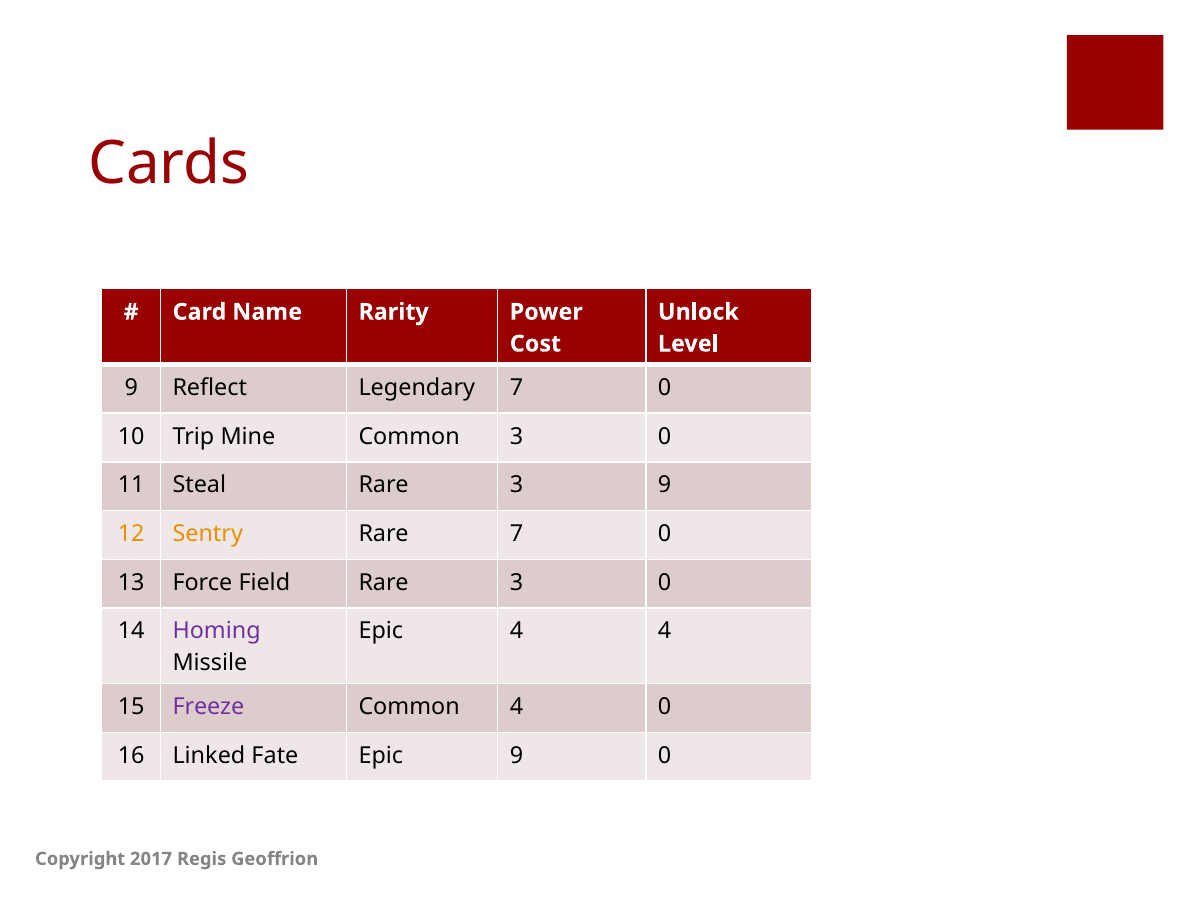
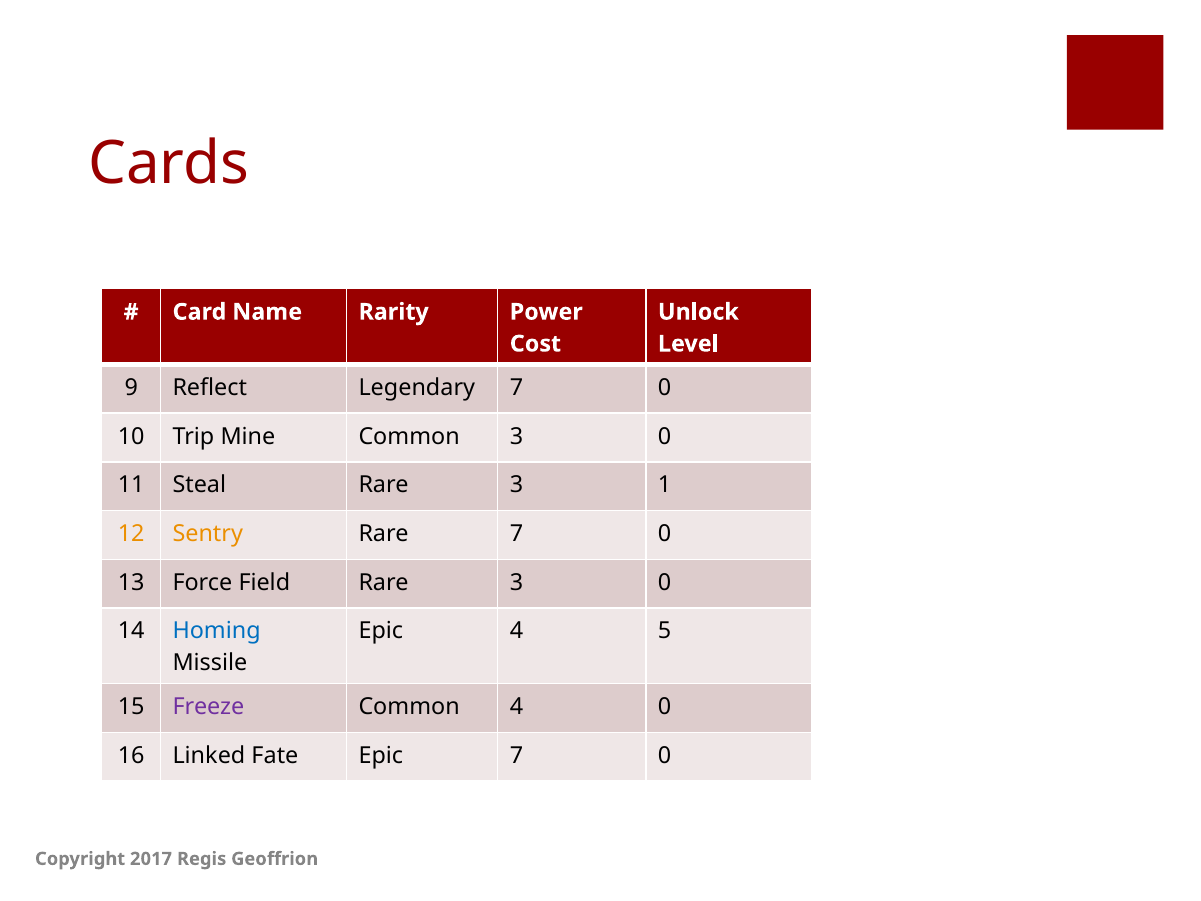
3 9: 9 -> 1
Homing colour: purple -> blue
4 4: 4 -> 5
Epic 9: 9 -> 7
